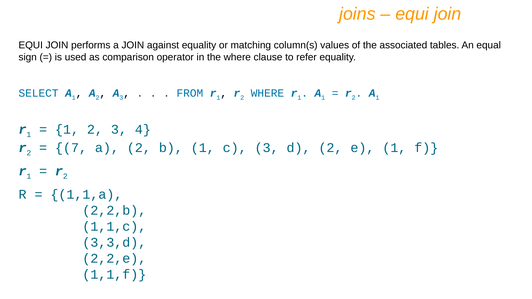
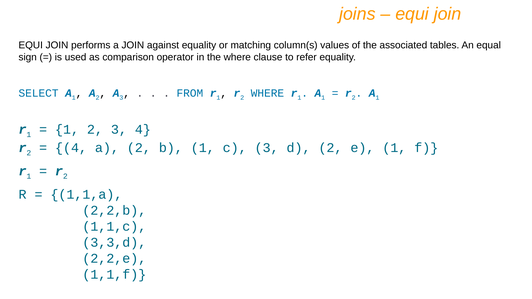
7 at (71, 148): 7 -> 4
